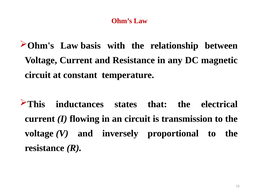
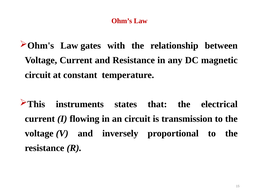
basis: basis -> gates
inductances: inductances -> instruments
